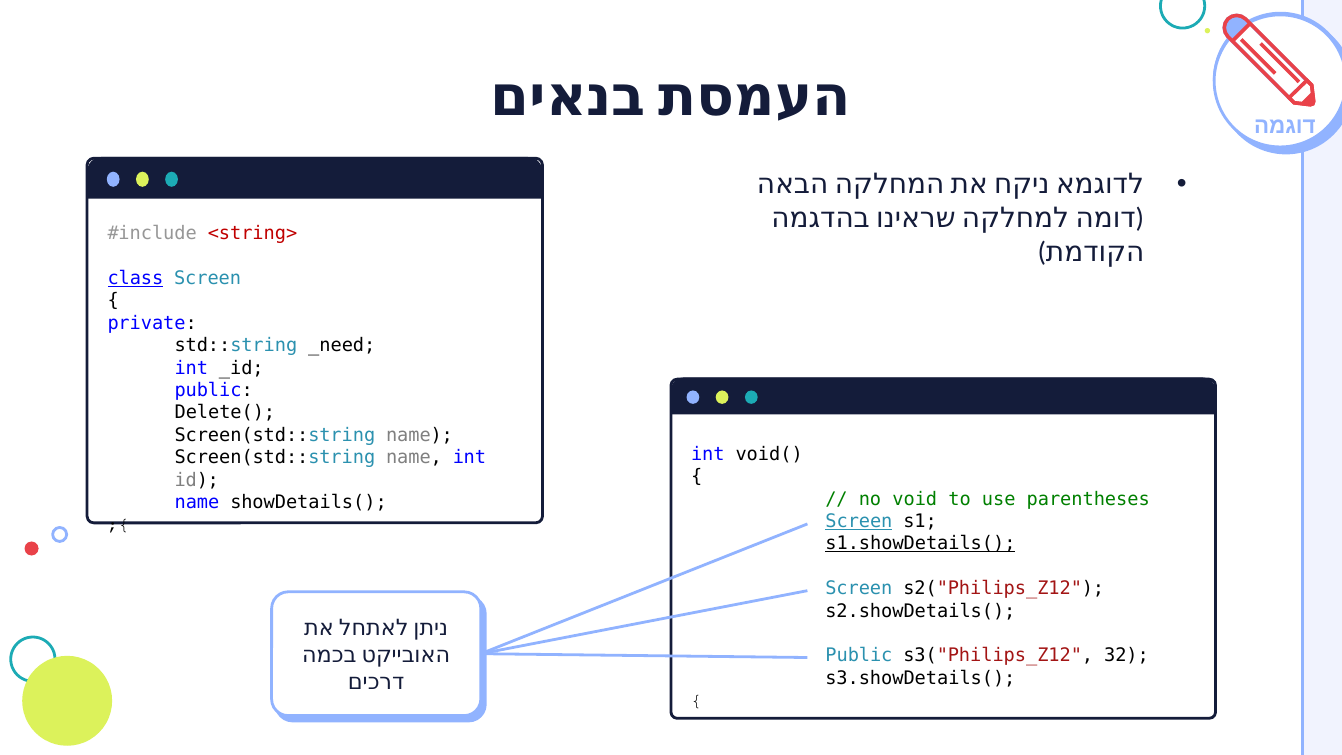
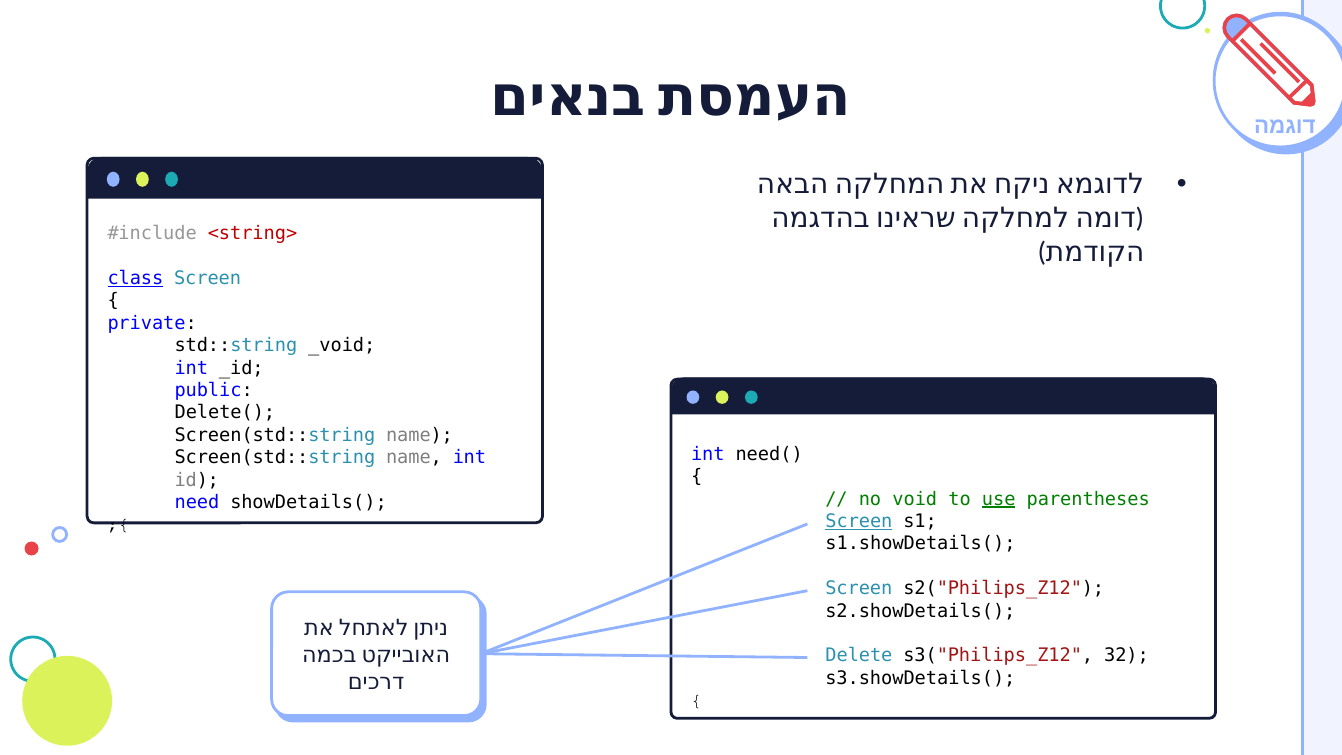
_need: _need -> _void
void(: void( -> need(
use underline: none -> present
name at (197, 502): name -> need
s1.showDetails( underline: present -> none
Public at (859, 656): Public -> Delete
